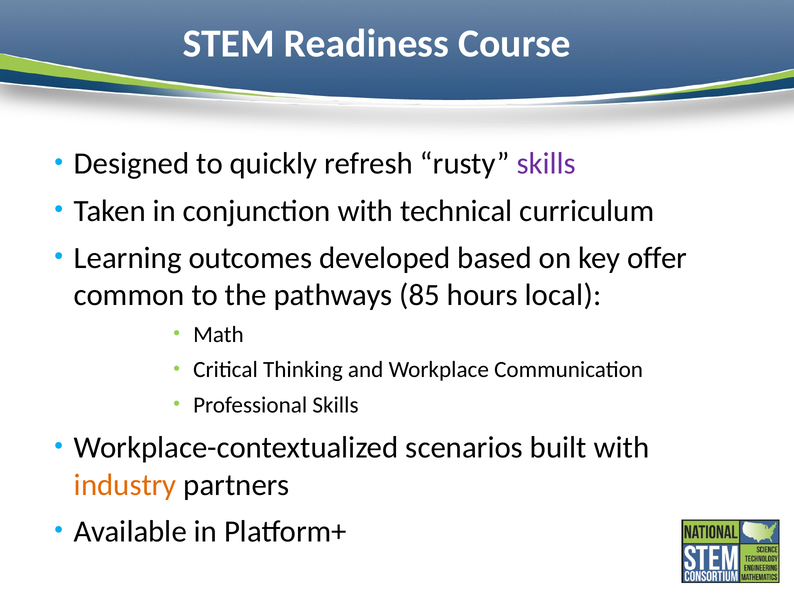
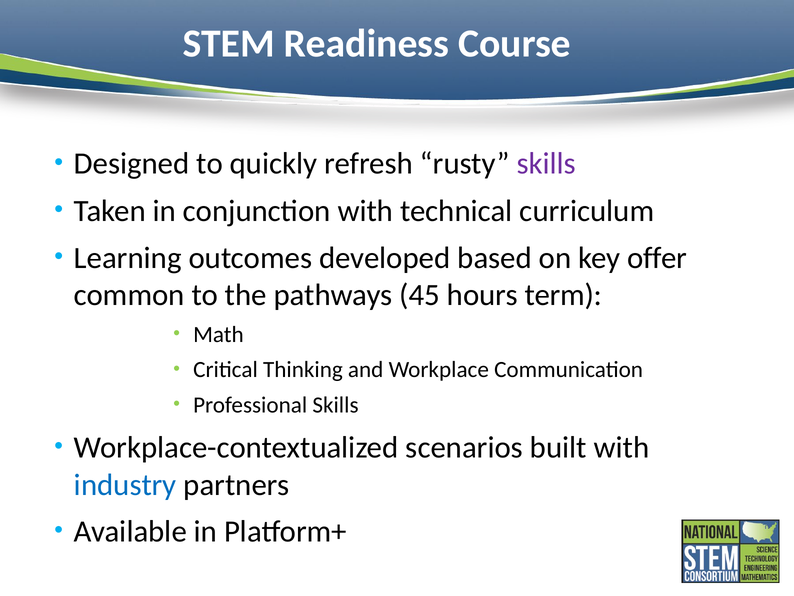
85: 85 -> 45
local: local -> term
industry colour: orange -> blue
